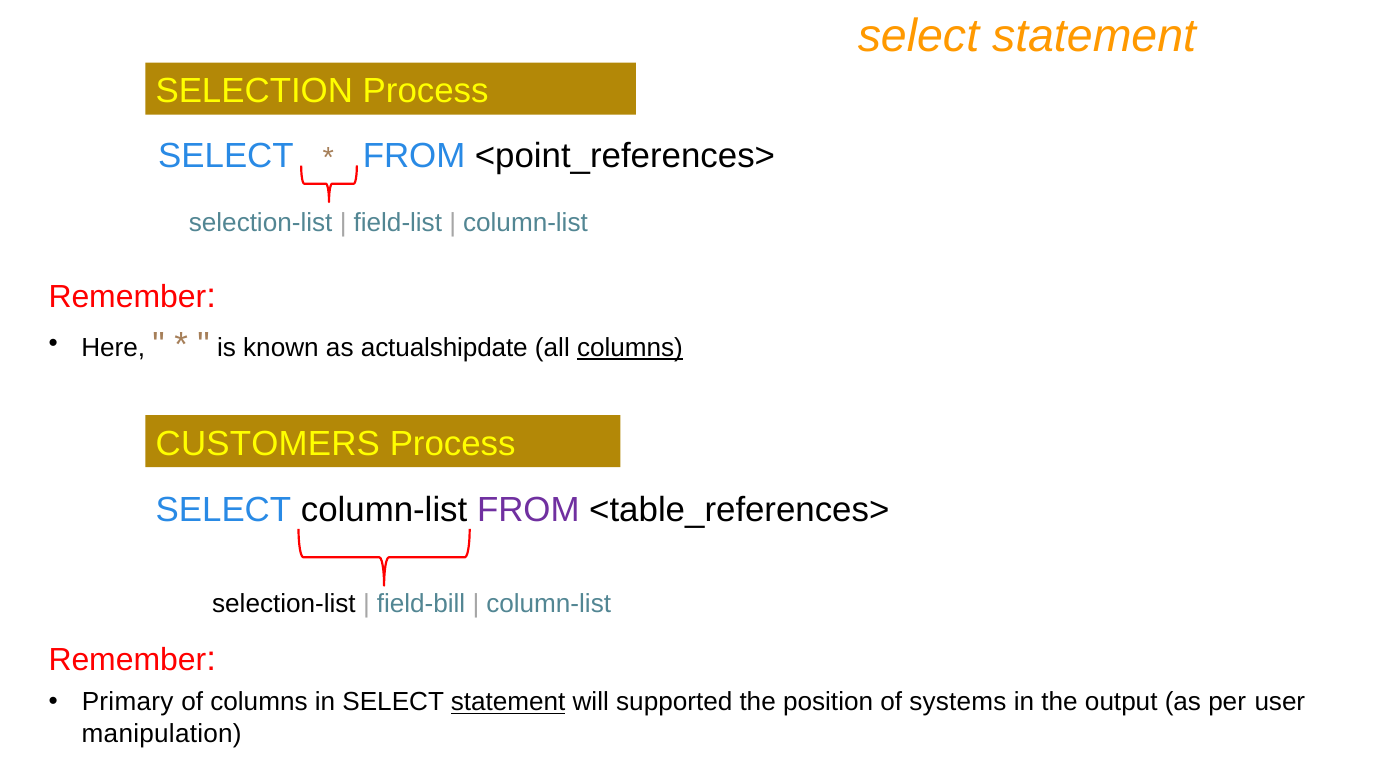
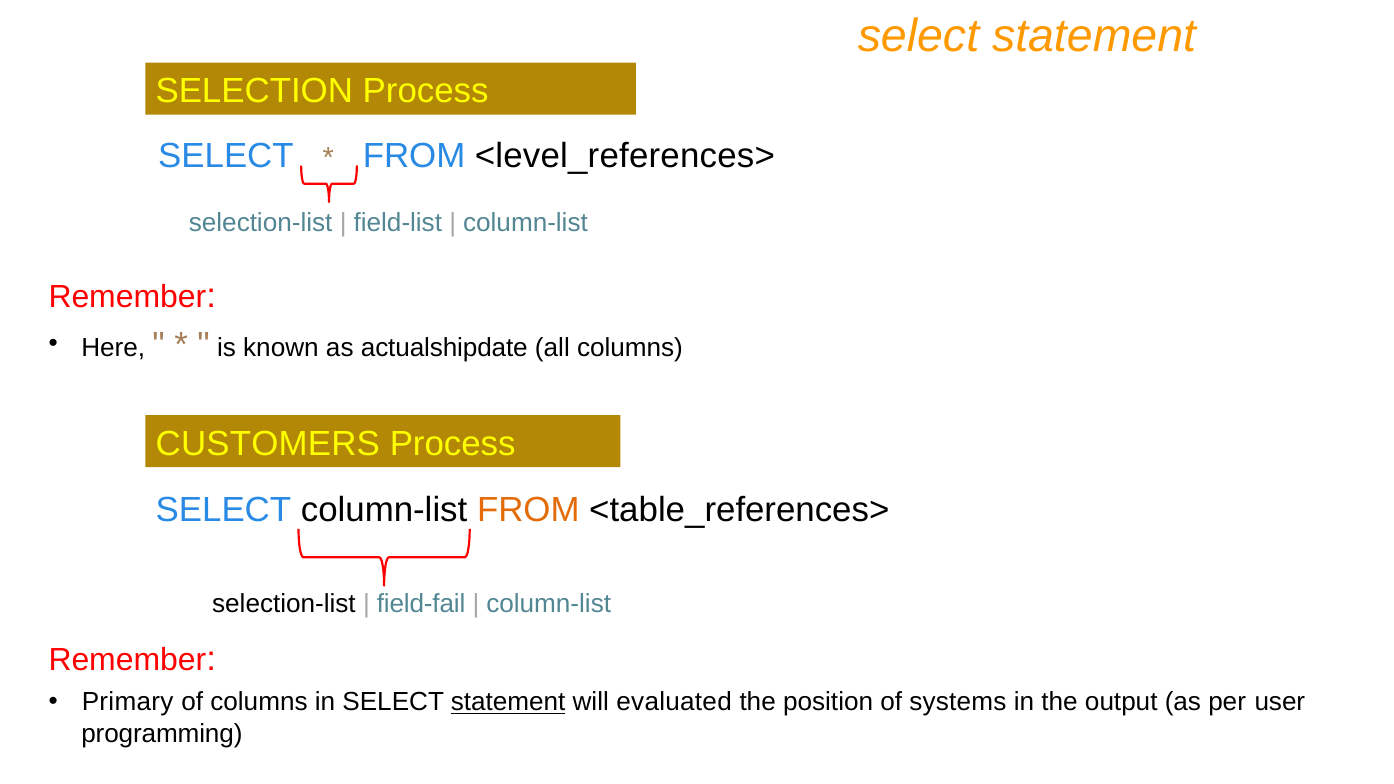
<point_references>: <point_references> -> <level_references>
columns at (630, 348) underline: present -> none
FROM at (528, 510) colour: purple -> orange
field-bill: field-bill -> field-fail
supported: supported -> evaluated
manipulation: manipulation -> programming
